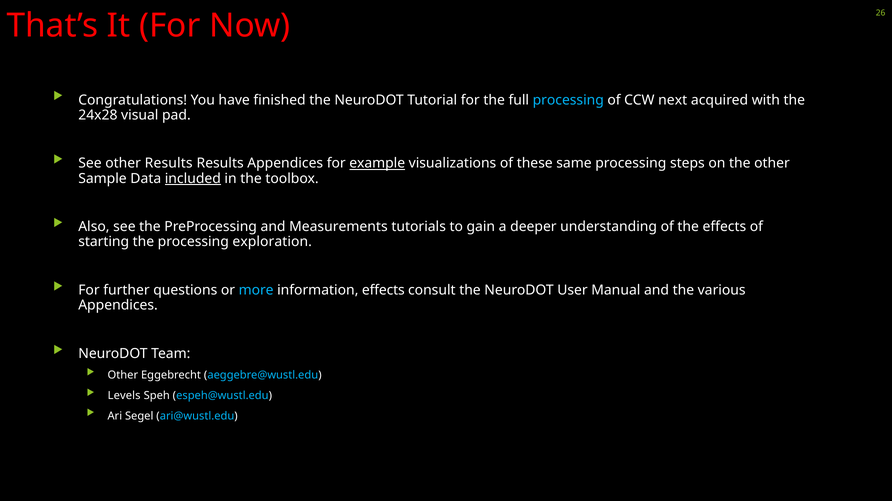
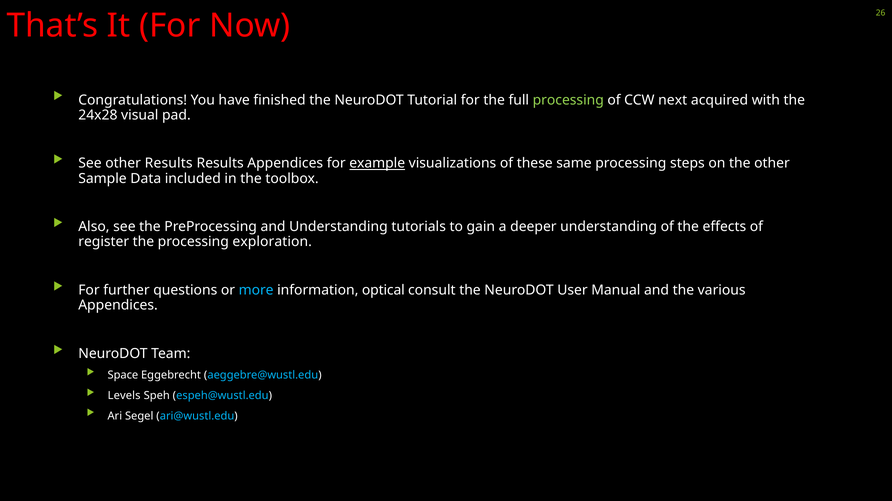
processing at (568, 100) colour: light blue -> light green
included underline: present -> none
and Measurements: Measurements -> Understanding
starting: starting -> register
information effects: effects -> optical
Other at (123, 376): Other -> Space
